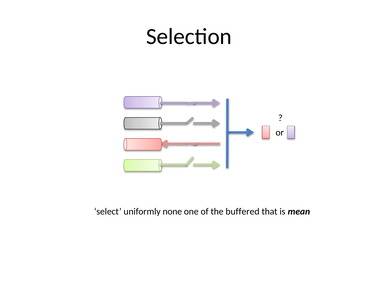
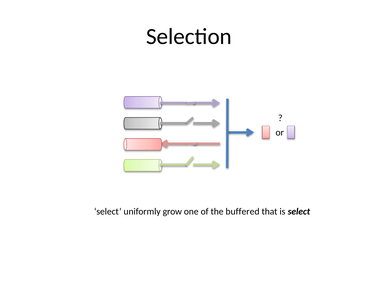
none: none -> grow
is mean: mean -> select
